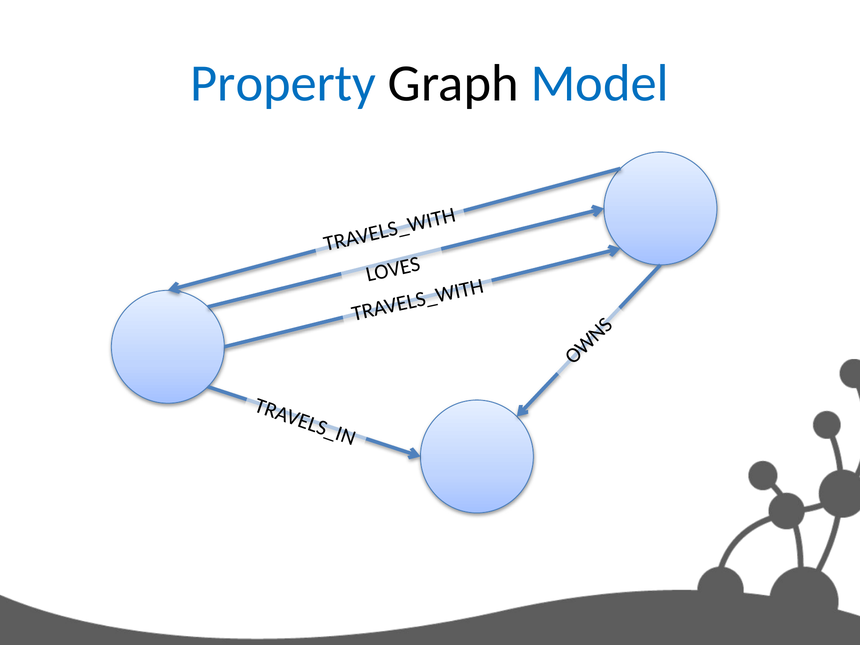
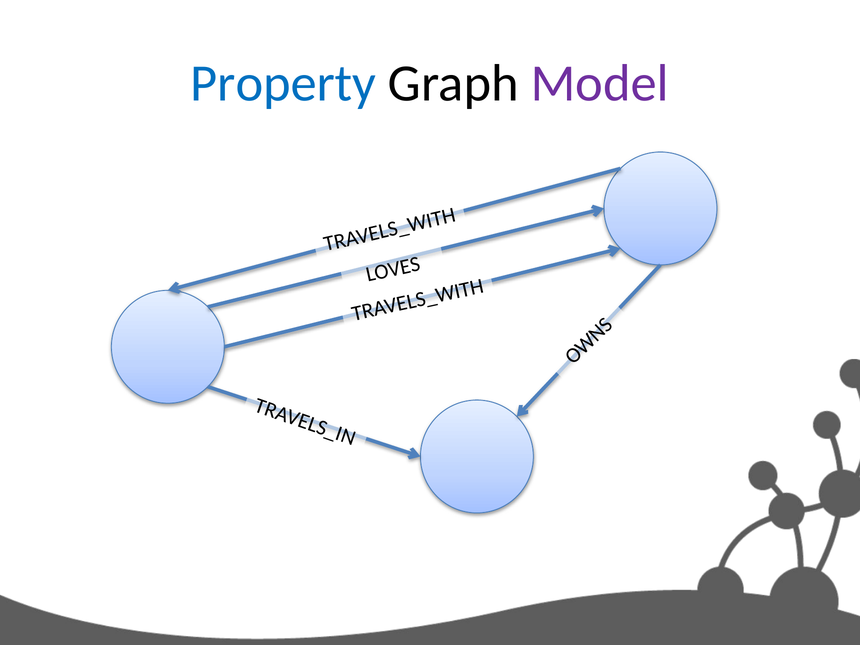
Model colour: blue -> purple
